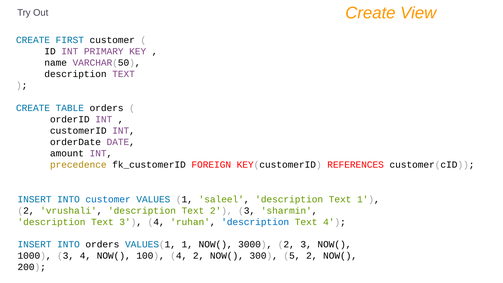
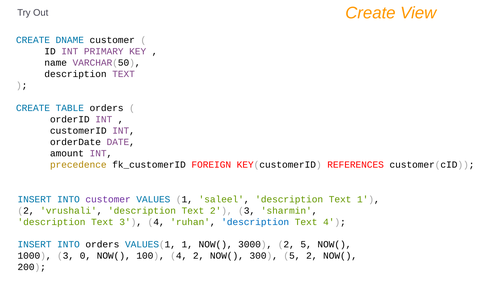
FIRST: FIRST -> DNAME
customer at (108, 199) colour: blue -> purple
3000 2 3: 3 -> 5
1000 3 4: 4 -> 0
